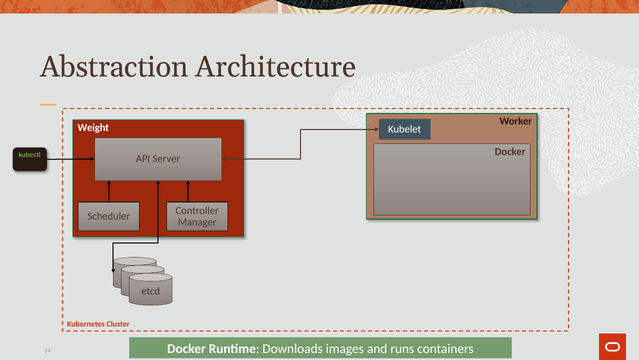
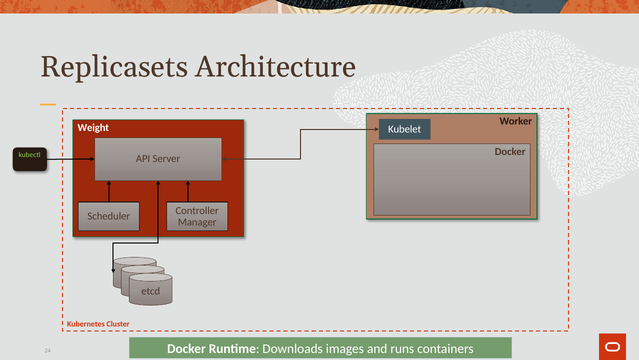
Abstraction: Abstraction -> Replicasets
